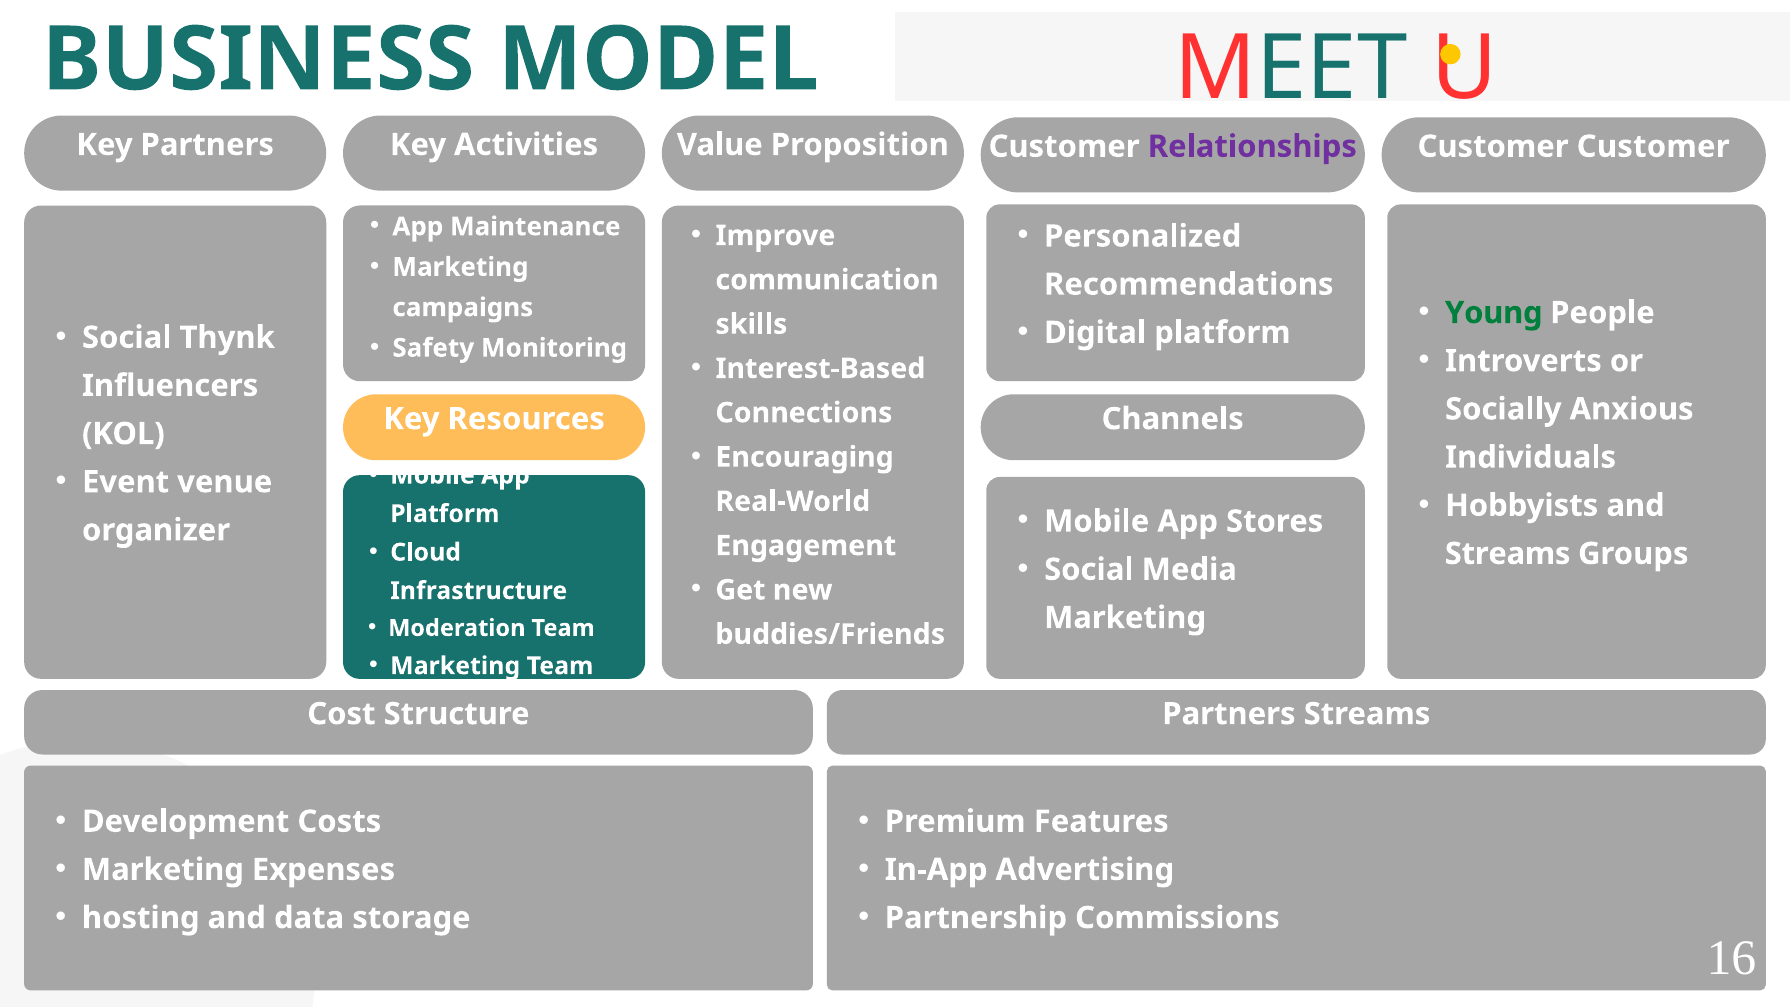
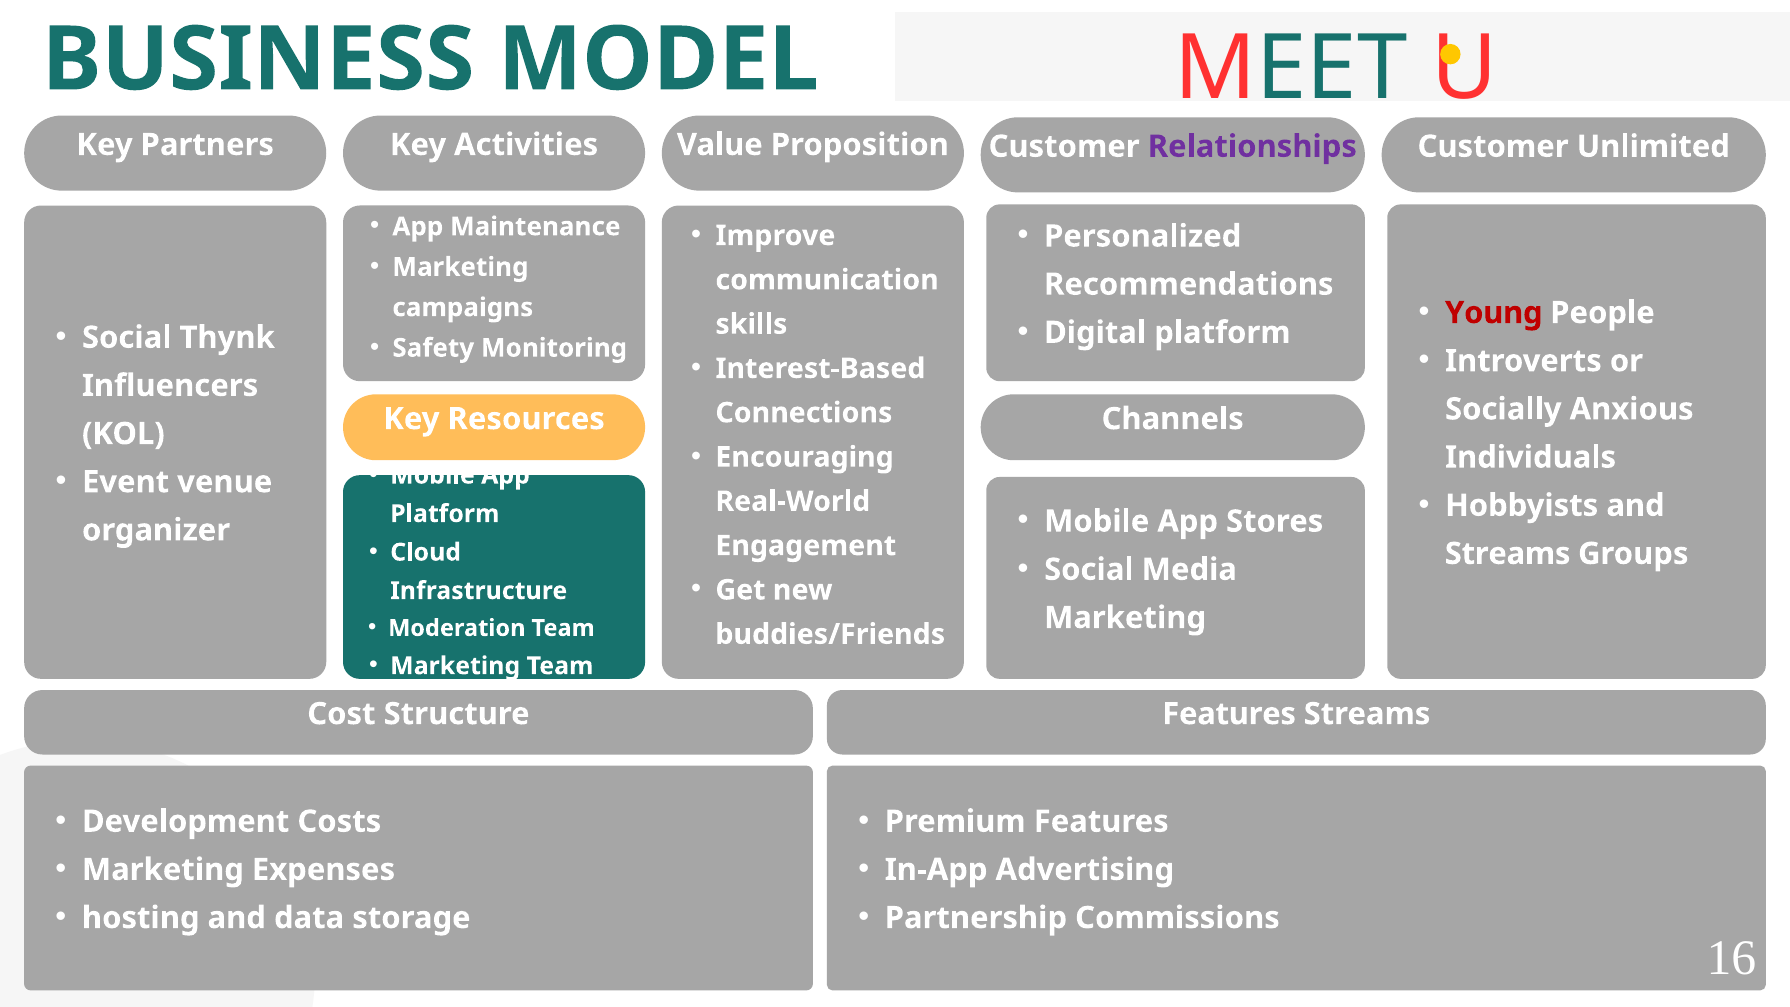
Customer Customer: Customer -> Unlimited
Young colour: green -> red
Partners at (1229, 714): Partners -> Features
